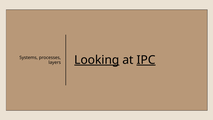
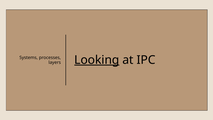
IPC underline: present -> none
